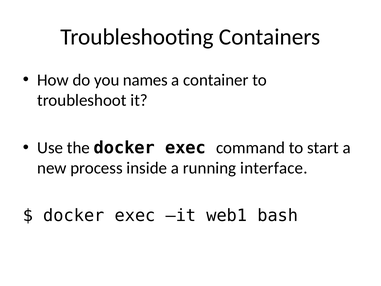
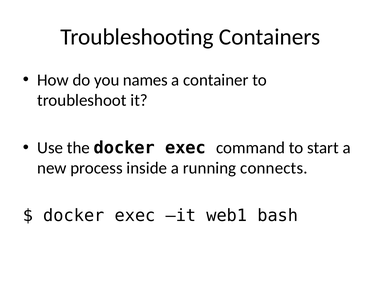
interface: interface -> connects
